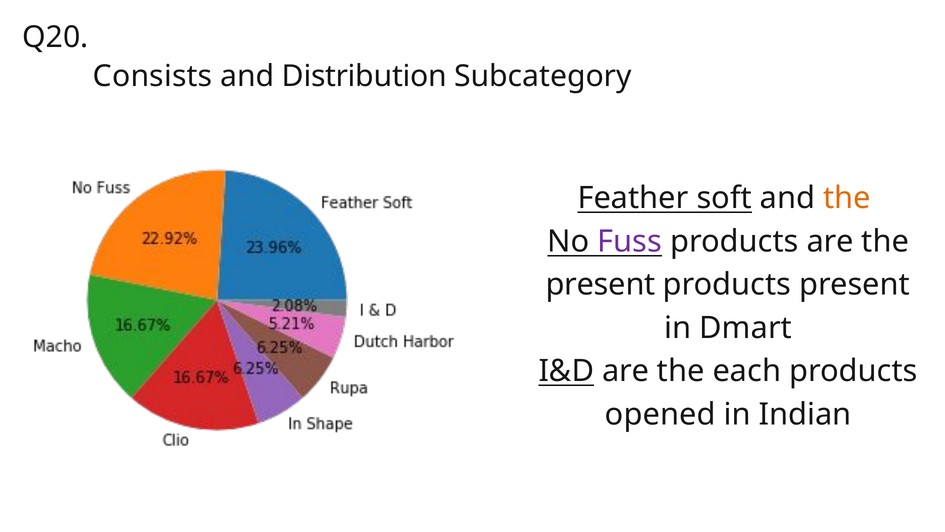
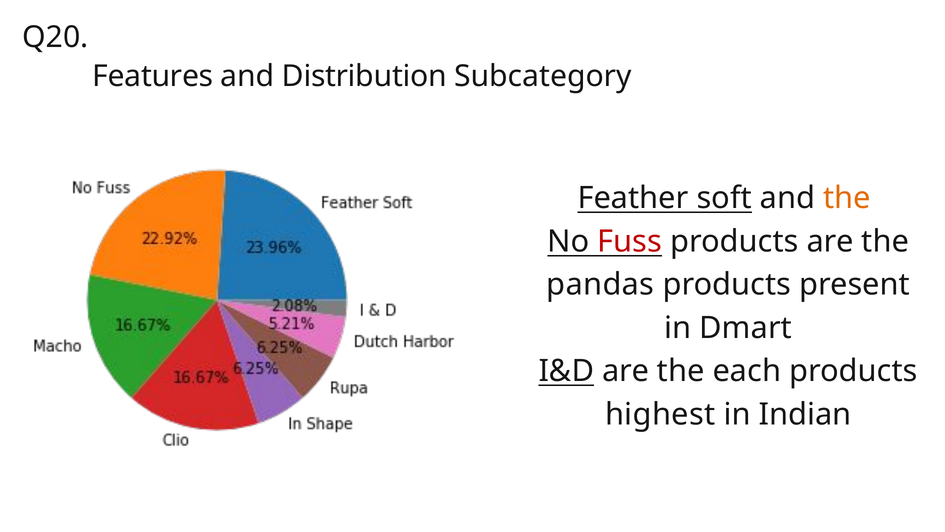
Consists: Consists -> Features
Fuss colour: purple -> red
present at (601, 284): present -> pandas
opened: opened -> highest
